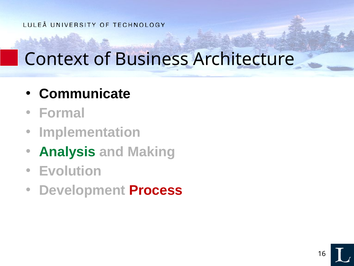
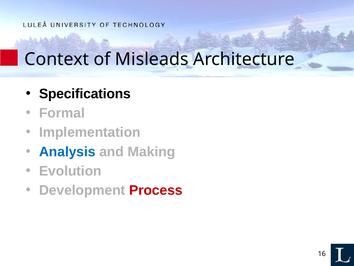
Business: Business -> Misleads
Communicate: Communicate -> Specifications
Analysis colour: green -> blue
